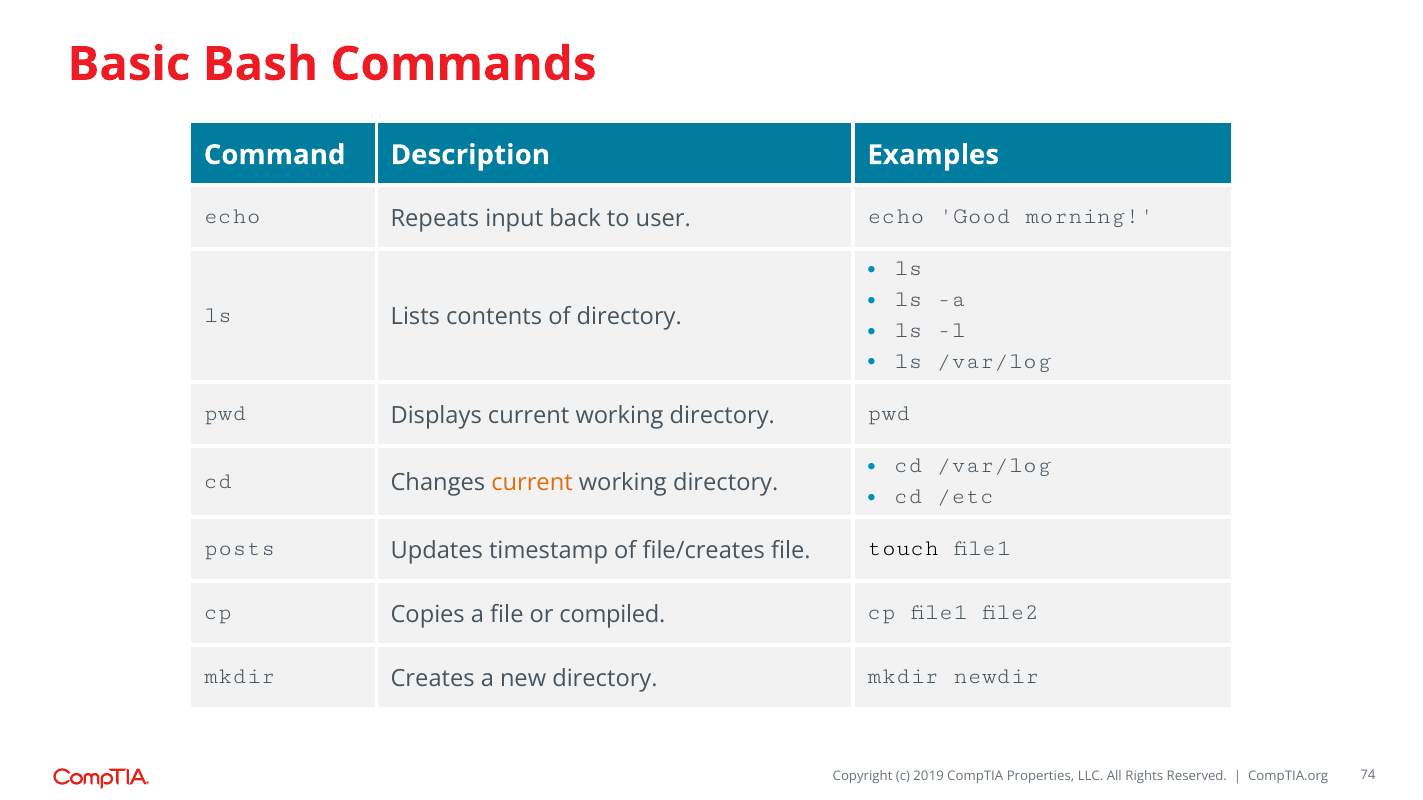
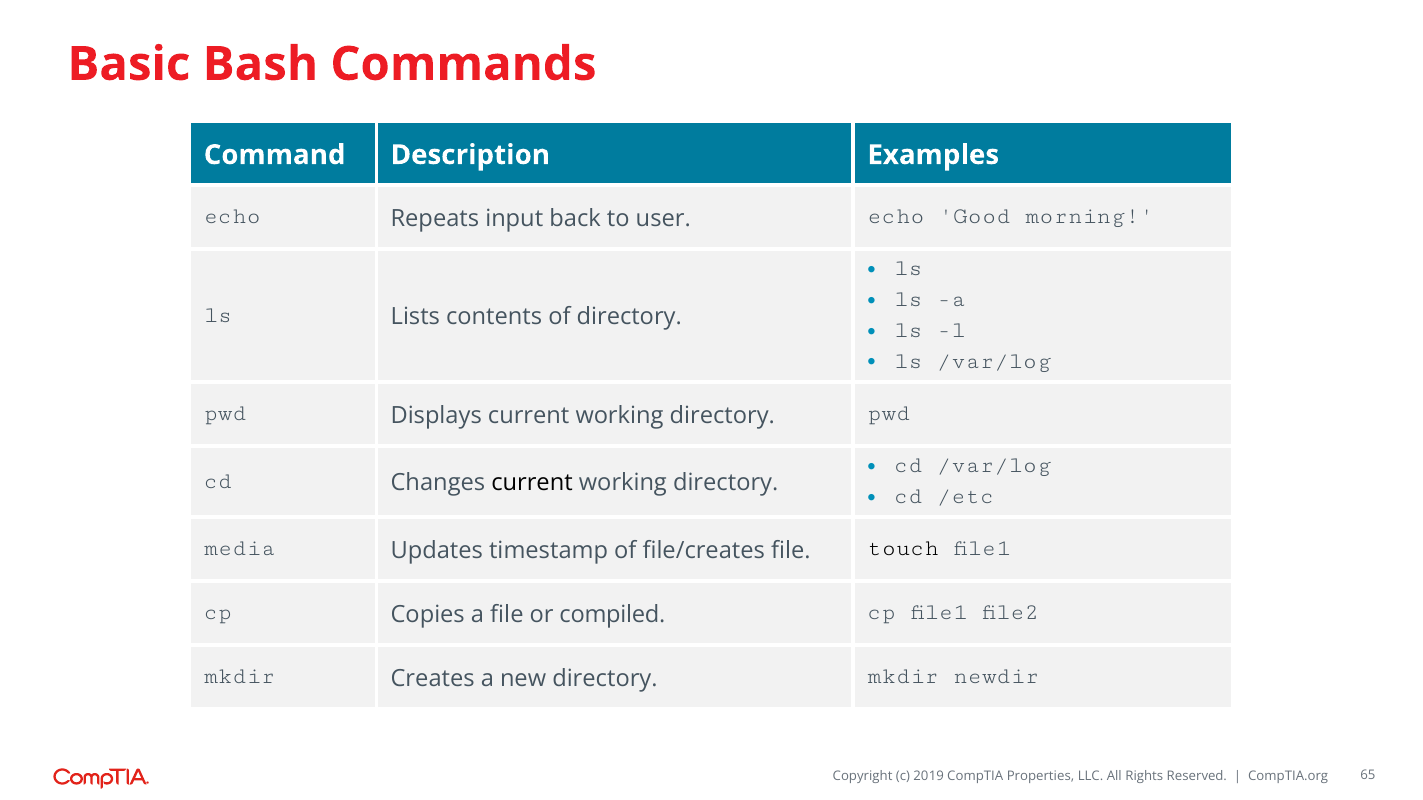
current at (532, 483) colour: orange -> black
posts: posts -> media
74: 74 -> 65
